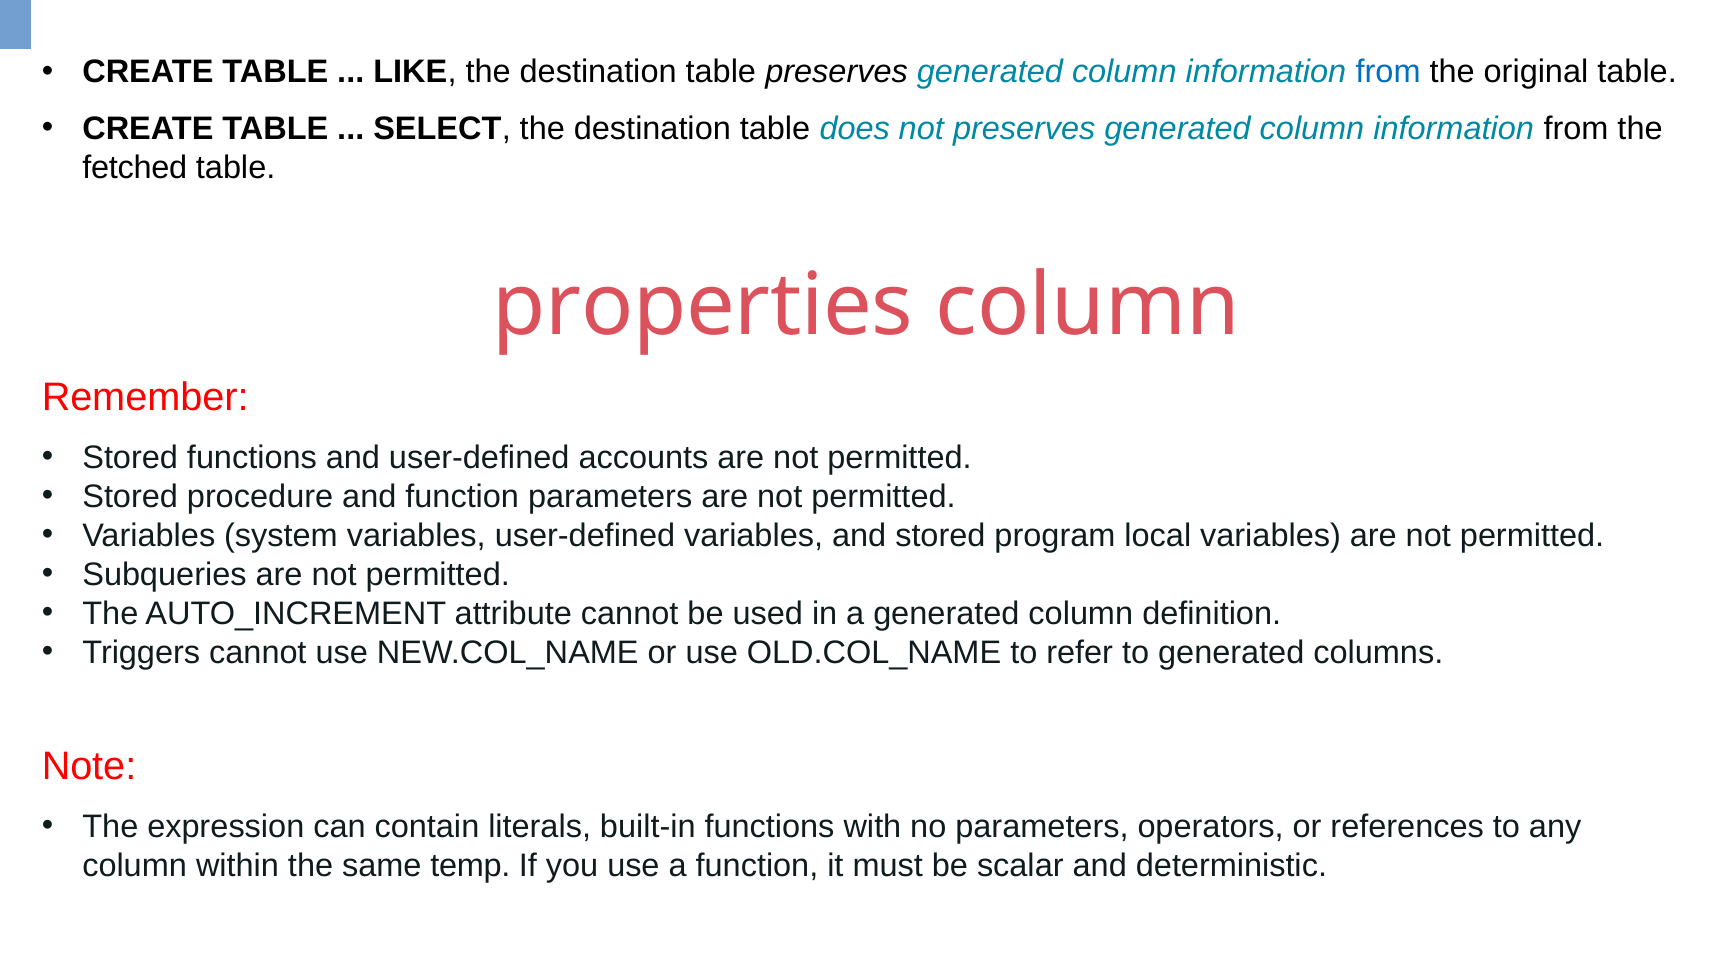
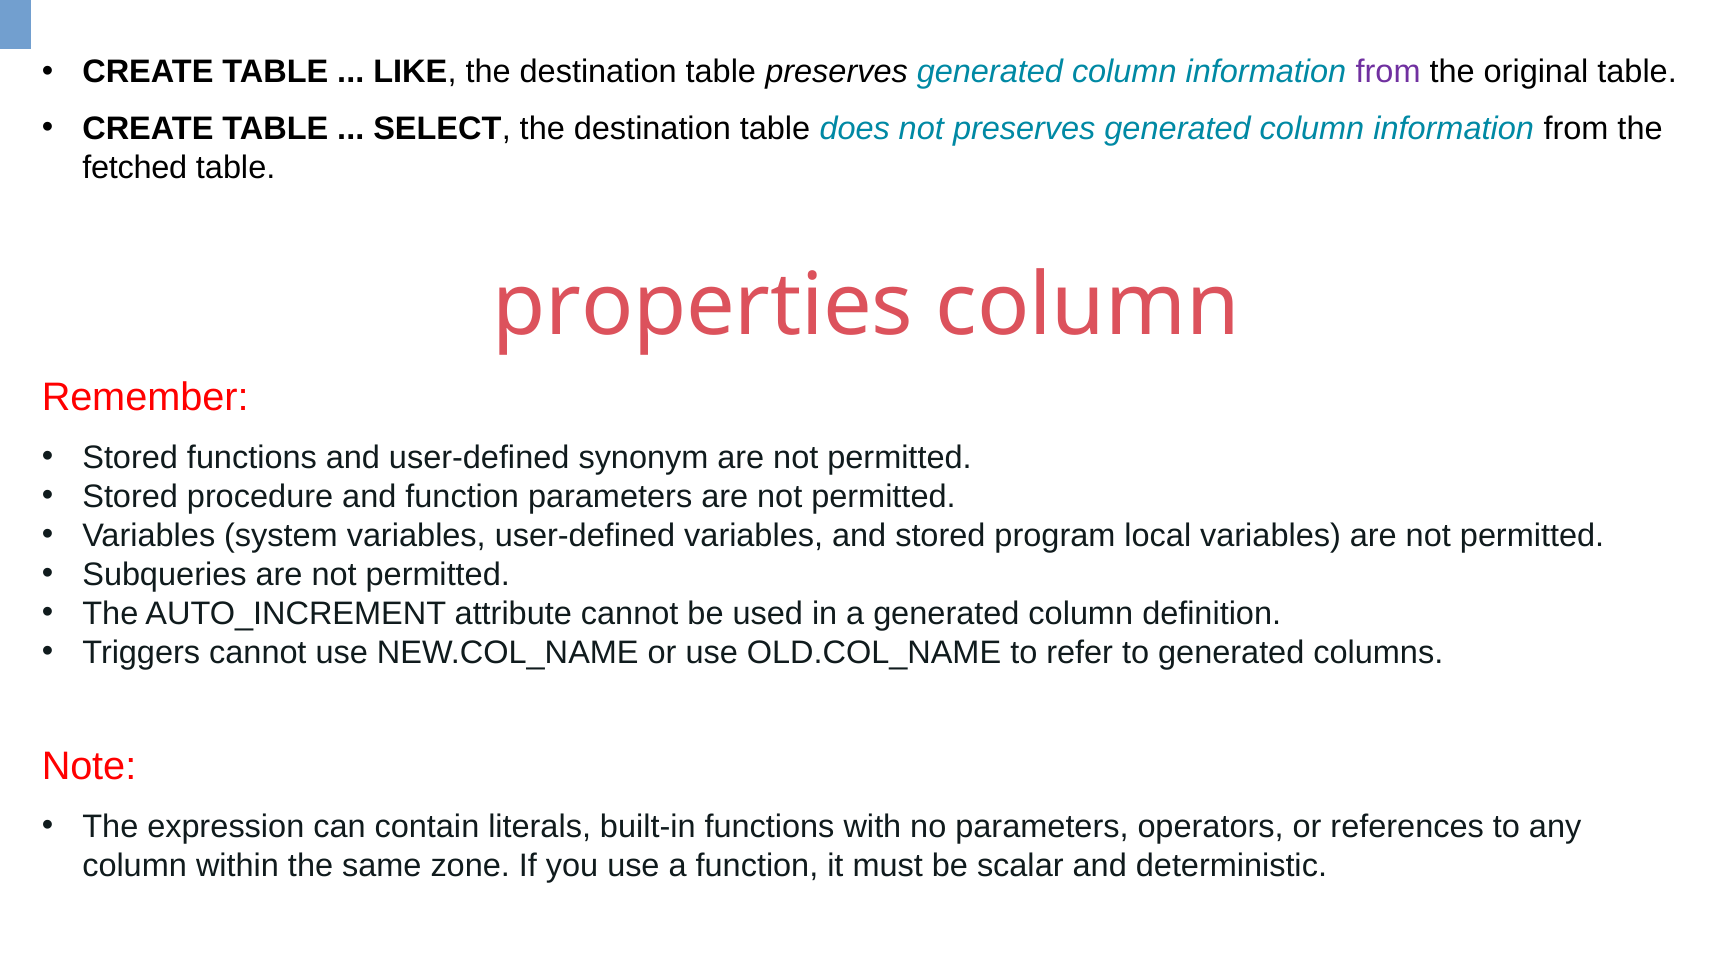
from at (1388, 72) colour: blue -> purple
accounts: accounts -> synonym
temp: temp -> zone
